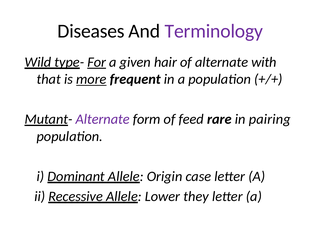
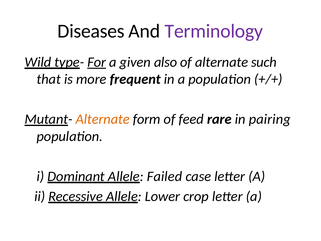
hair: hair -> also
with: with -> such
more underline: present -> none
Alternate at (103, 119) colour: purple -> orange
Origin: Origin -> Failed
they: they -> crop
